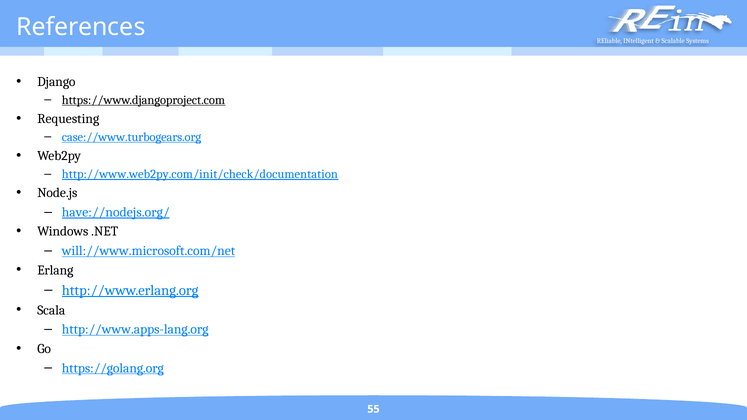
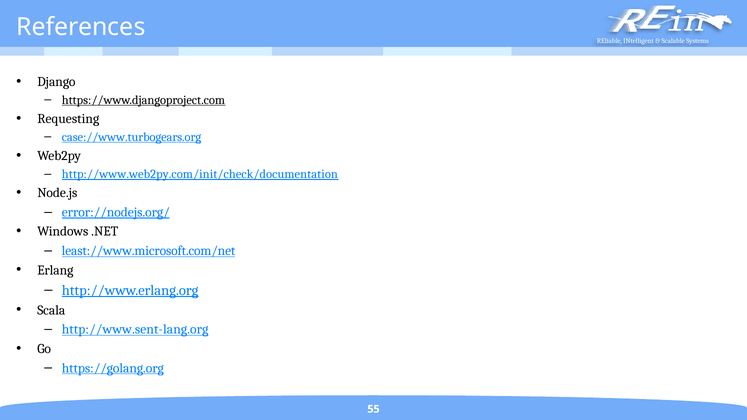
have://nodejs.org/: have://nodejs.org/ -> error://nodejs.org/
will://www.microsoft.com/net: will://www.microsoft.com/net -> least://www.microsoft.com/net
http://www.apps-lang.org: http://www.apps-lang.org -> http://www.sent-lang.org
